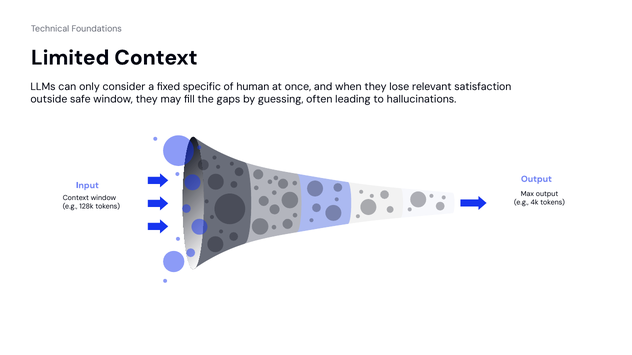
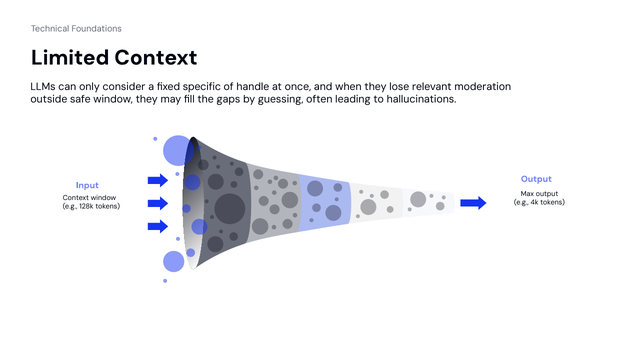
human: human -> handle
satisfaction: satisfaction -> moderation
